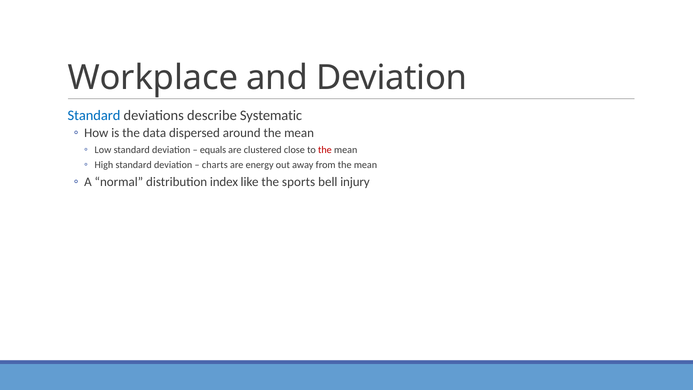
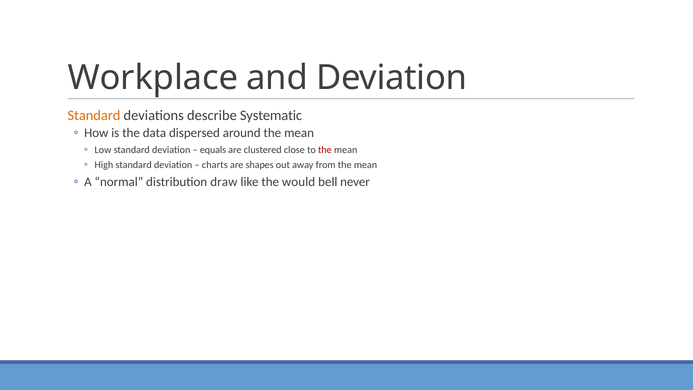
Standard at (94, 115) colour: blue -> orange
energy: energy -> shapes
index: index -> draw
sports: sports -> would
injury: injury -> never
